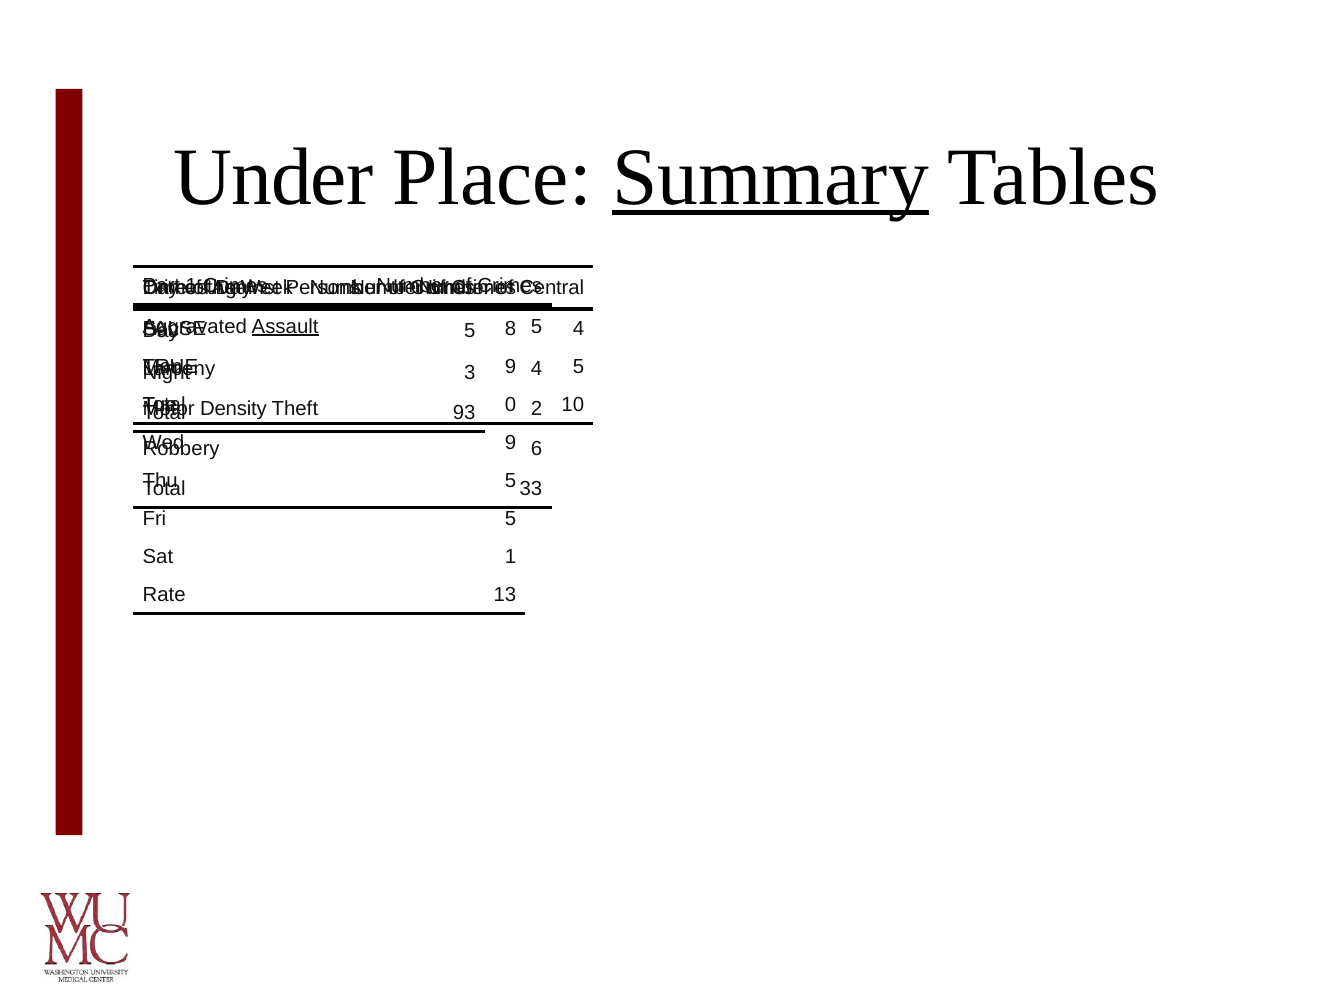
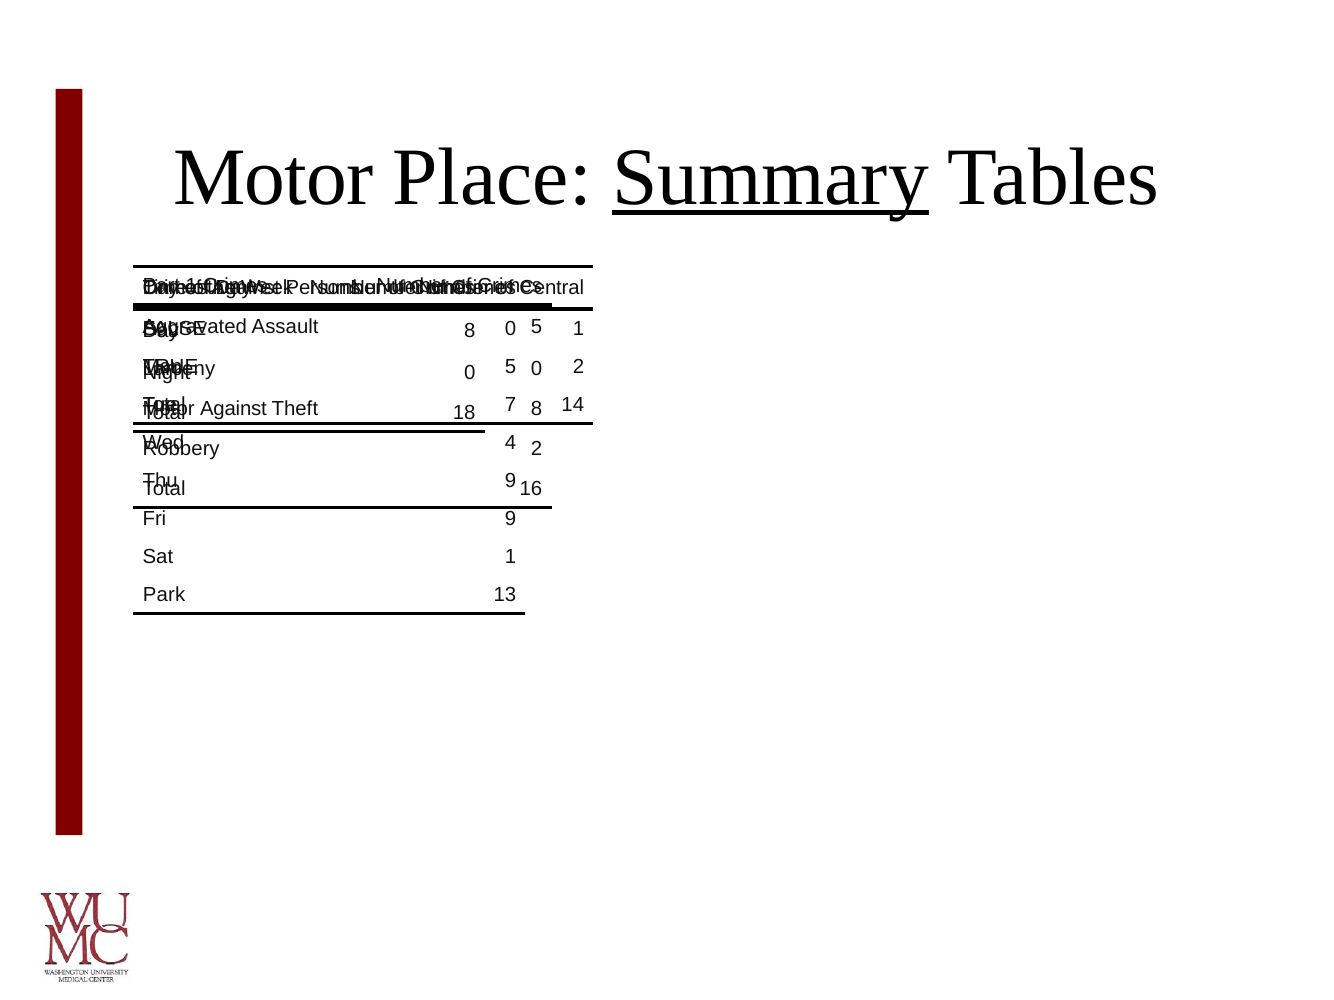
Under at (273, 178): Under -> Motor
Assault underline: present -> none
8 at (511, 329): 8 -> 0
4 at (578, 329): 4 -> 1
5 at (470, 331): 5 -> 8
9 at (511, 367): 9 -> 5
5 at (578, 367): 5 -> 2
4 at (537, 369): 4 -> 0
3 at (470, 373): 3 -> 0
0: 0 -> 7
10: 10 -> 14
Density at (233, 409): Density -> Against
Theft 2: 2 -> 8
93: 93 -> 18
9 at (511, 443): 9 -> 4
6 at (537, 449): 6 -> 2
5 at (511, 481): 5 -> 9
33: 33 -> 16
Fri 5: 5 -> 9
Rate: Rate -> Park
